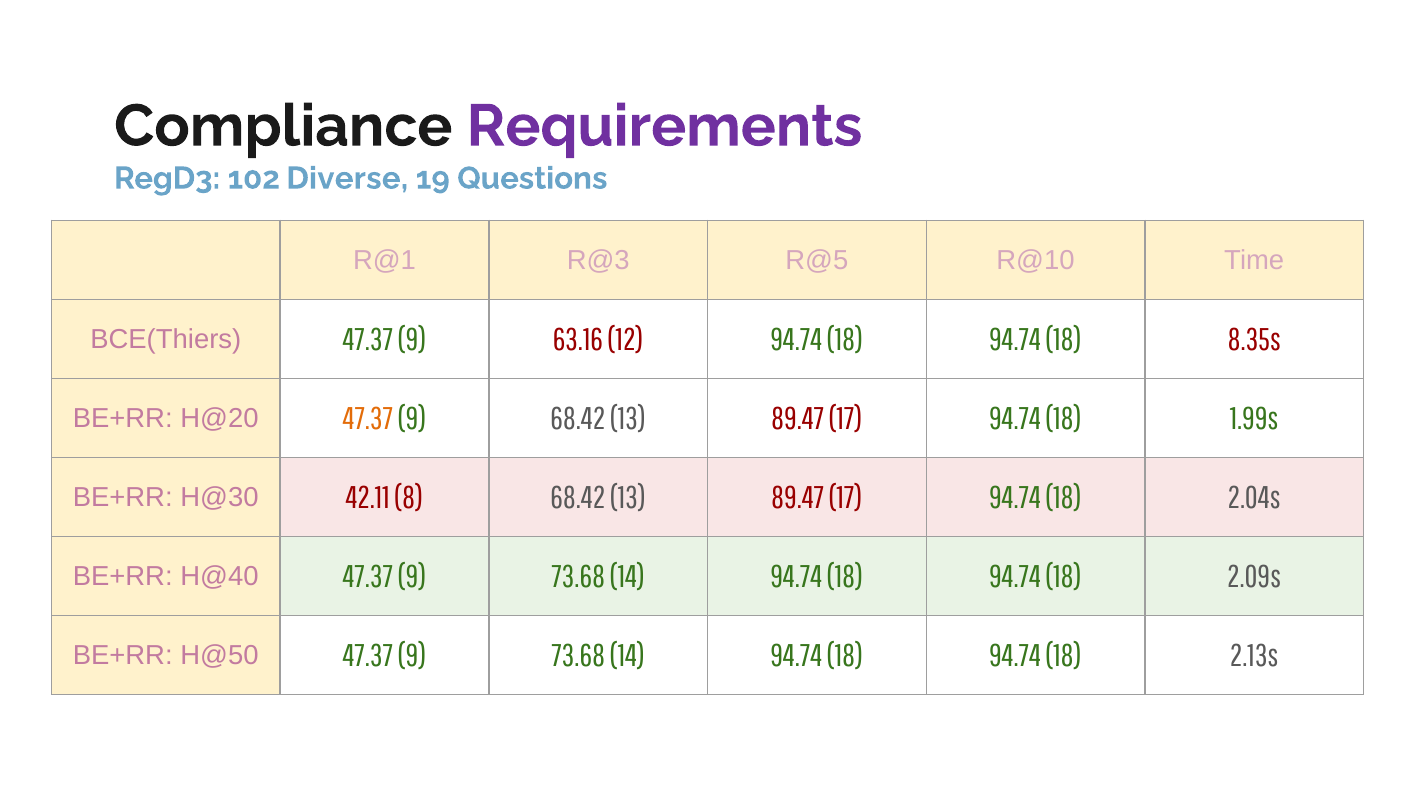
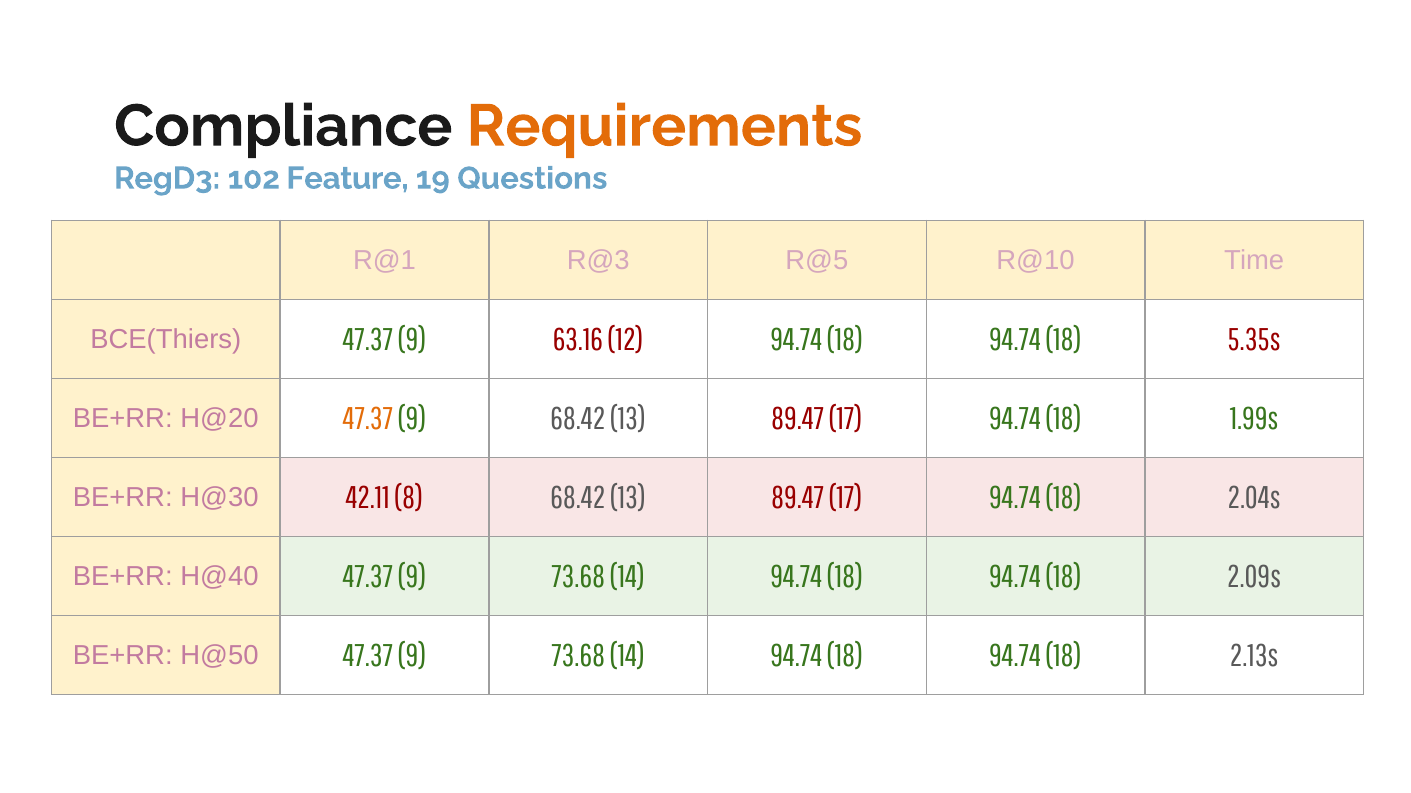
Requirements colour: purple -> orange
Diverse: Diverse -> Feature
8.35s: 8.35s -> 5.35s
